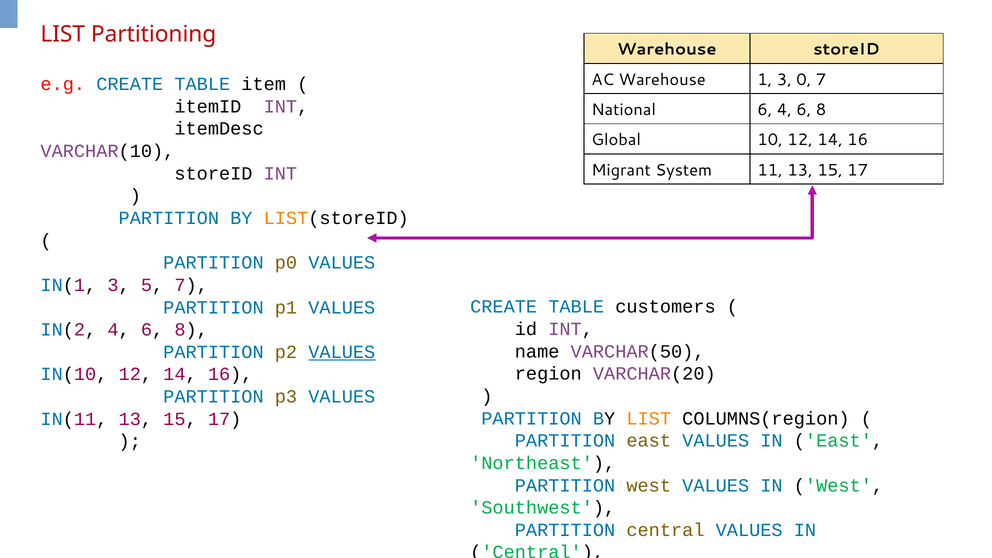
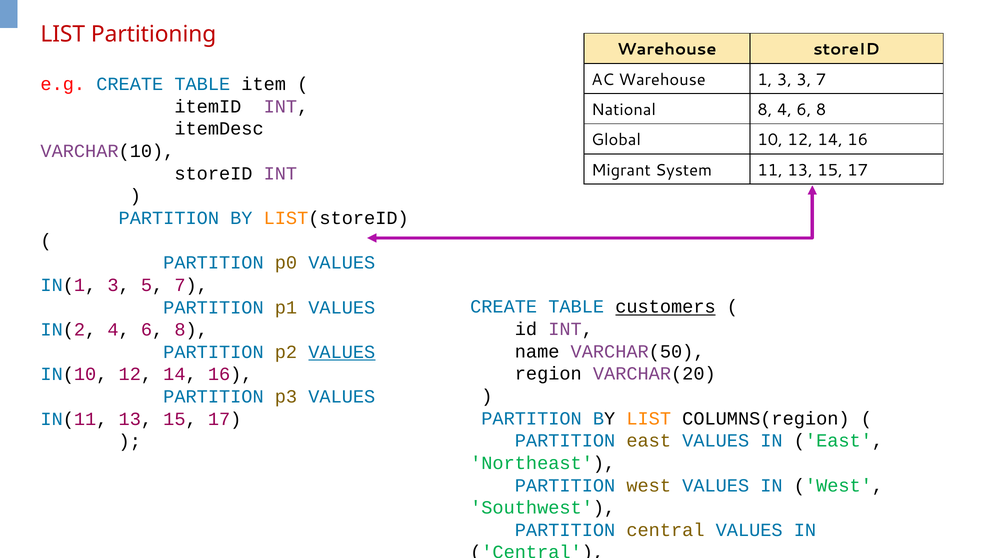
3 0: 0 -> 3
National 6: 6 -> 8
customers underline: none -> present
